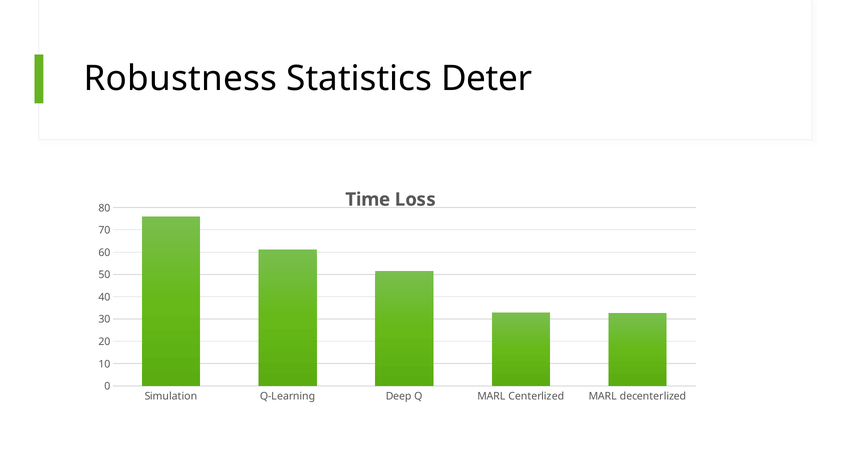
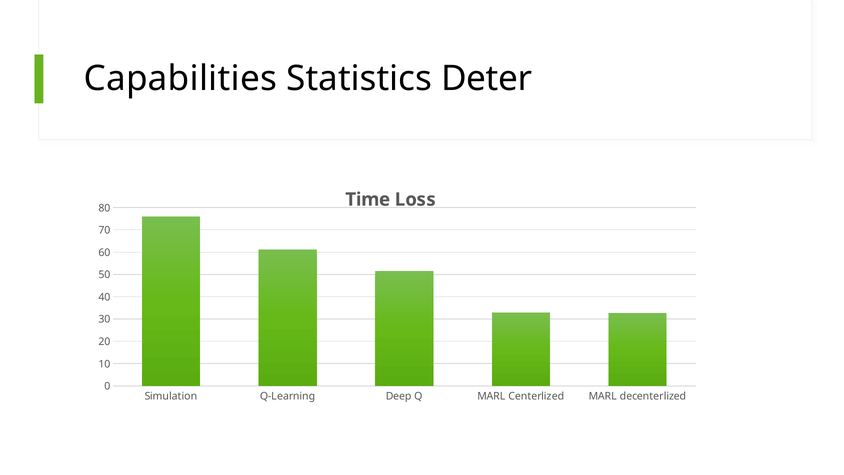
Robustness: Robustness -> Capabilities
